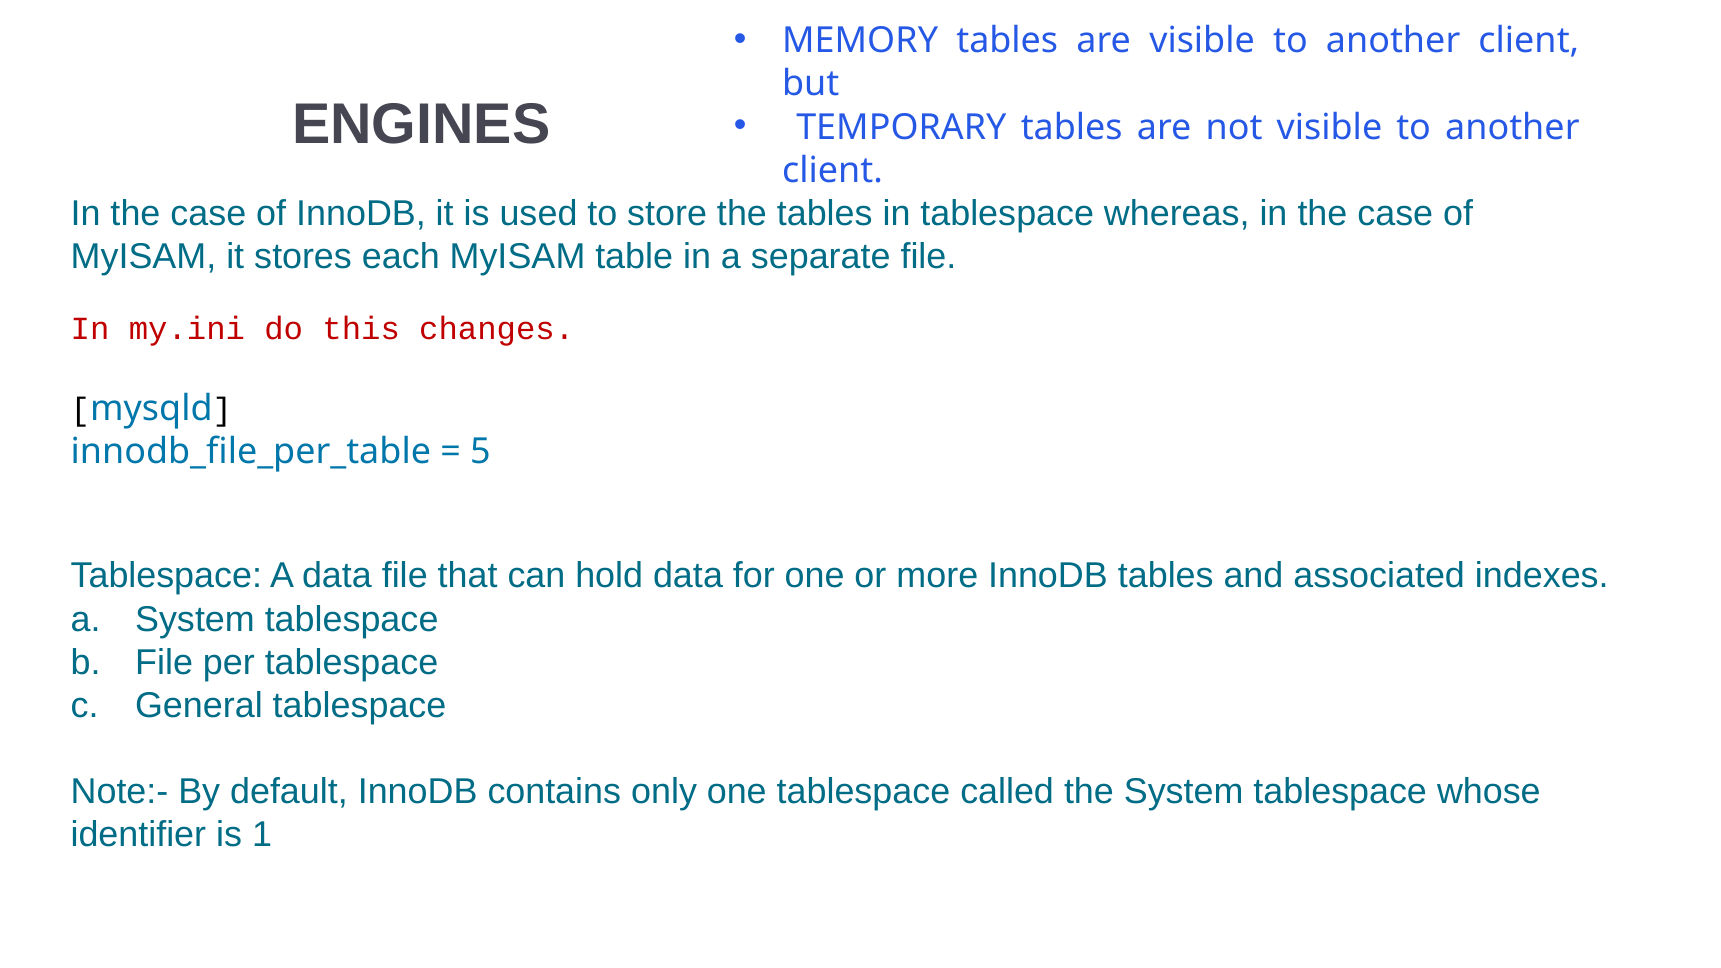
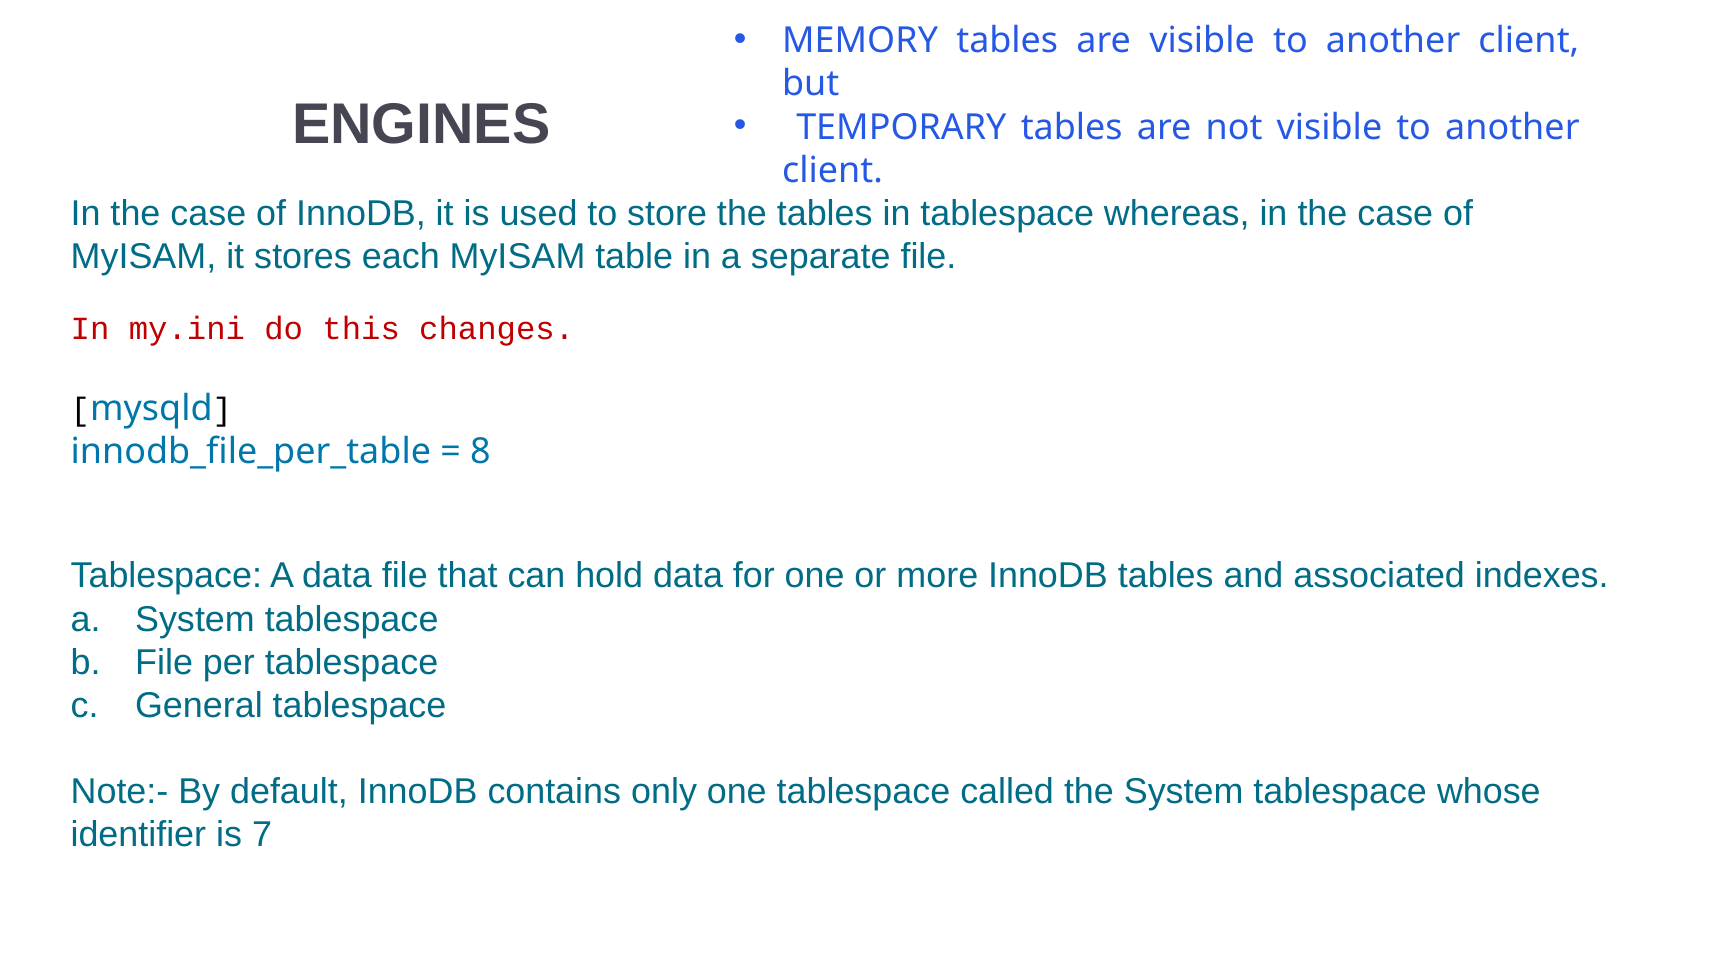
5: 5 -> 8
1: 1 -> 7
